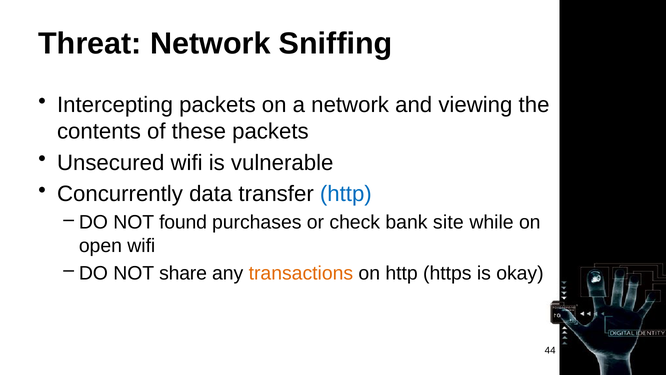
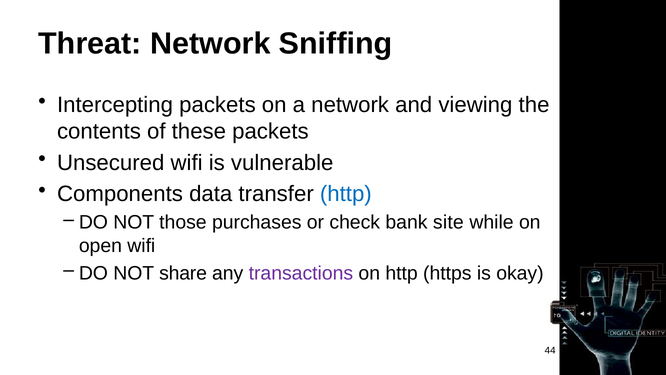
Concurrently: Concurrently -> Components
found: found -> those
transactions colour: orange -> purple
